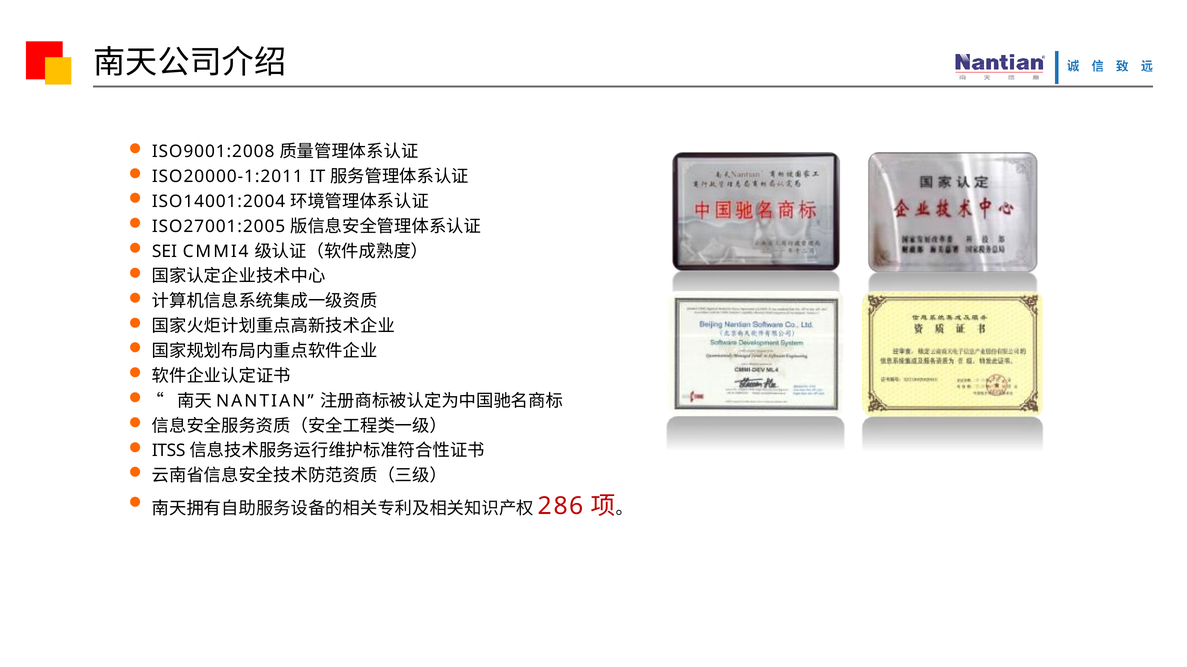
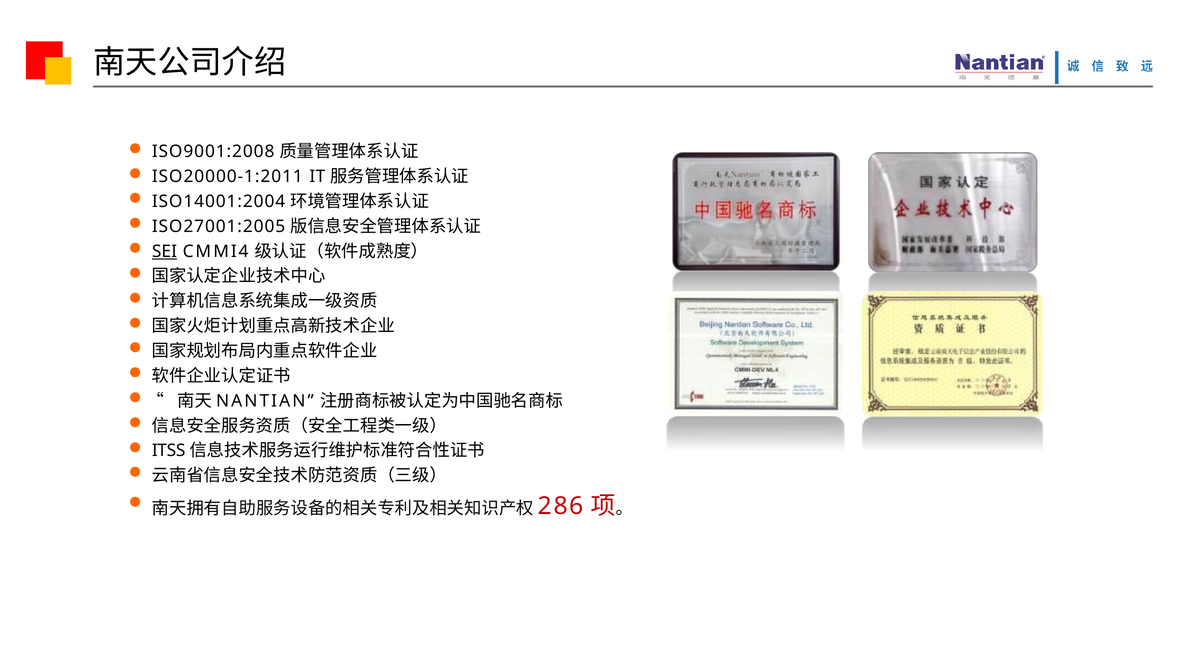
SEI underline: none -> present
